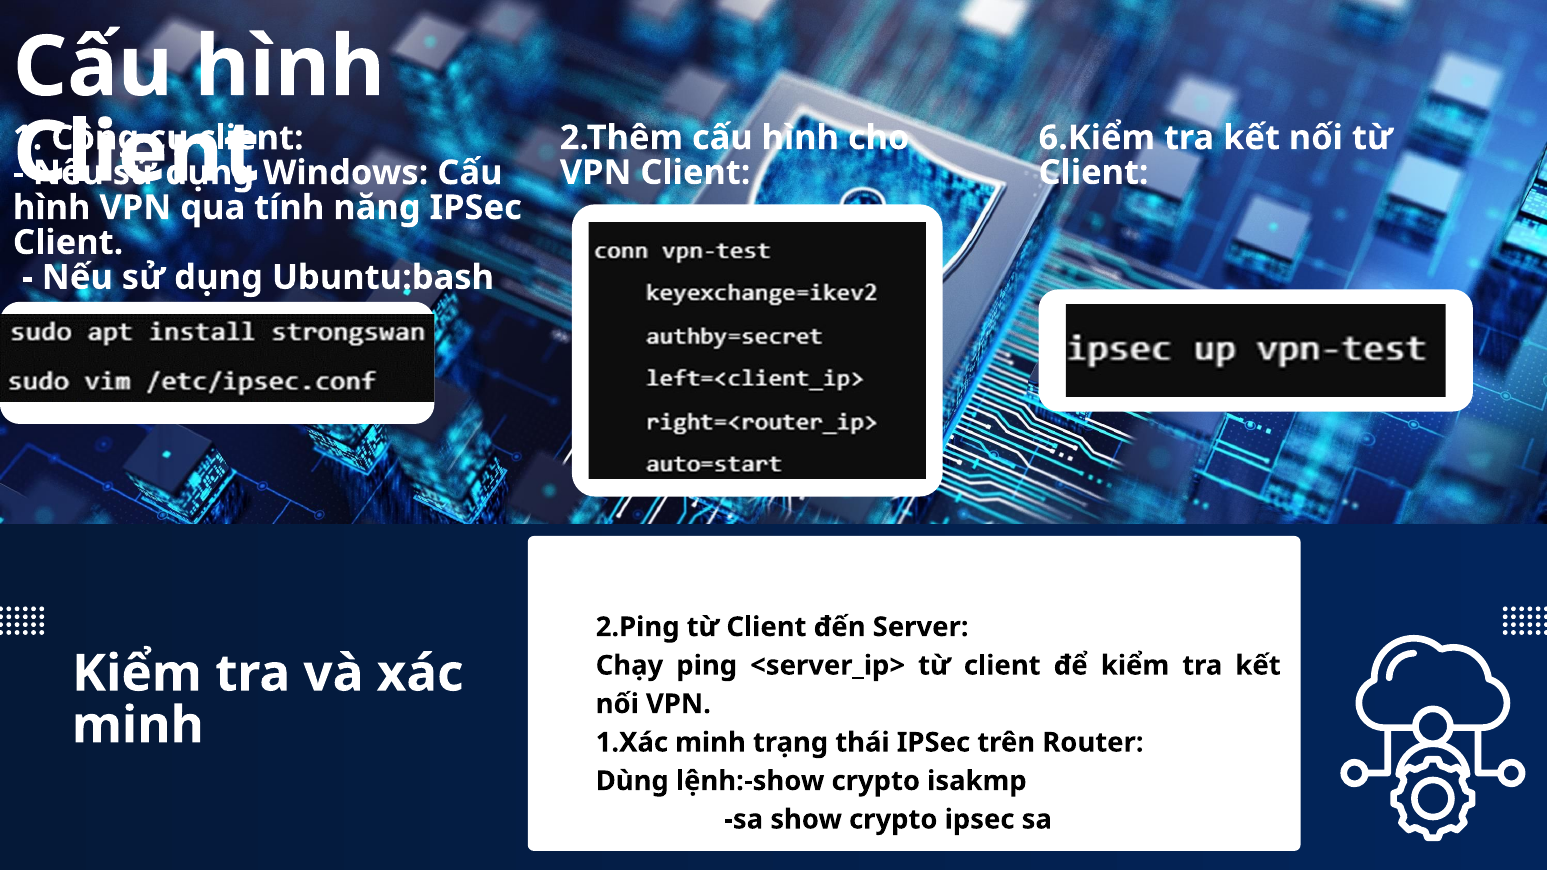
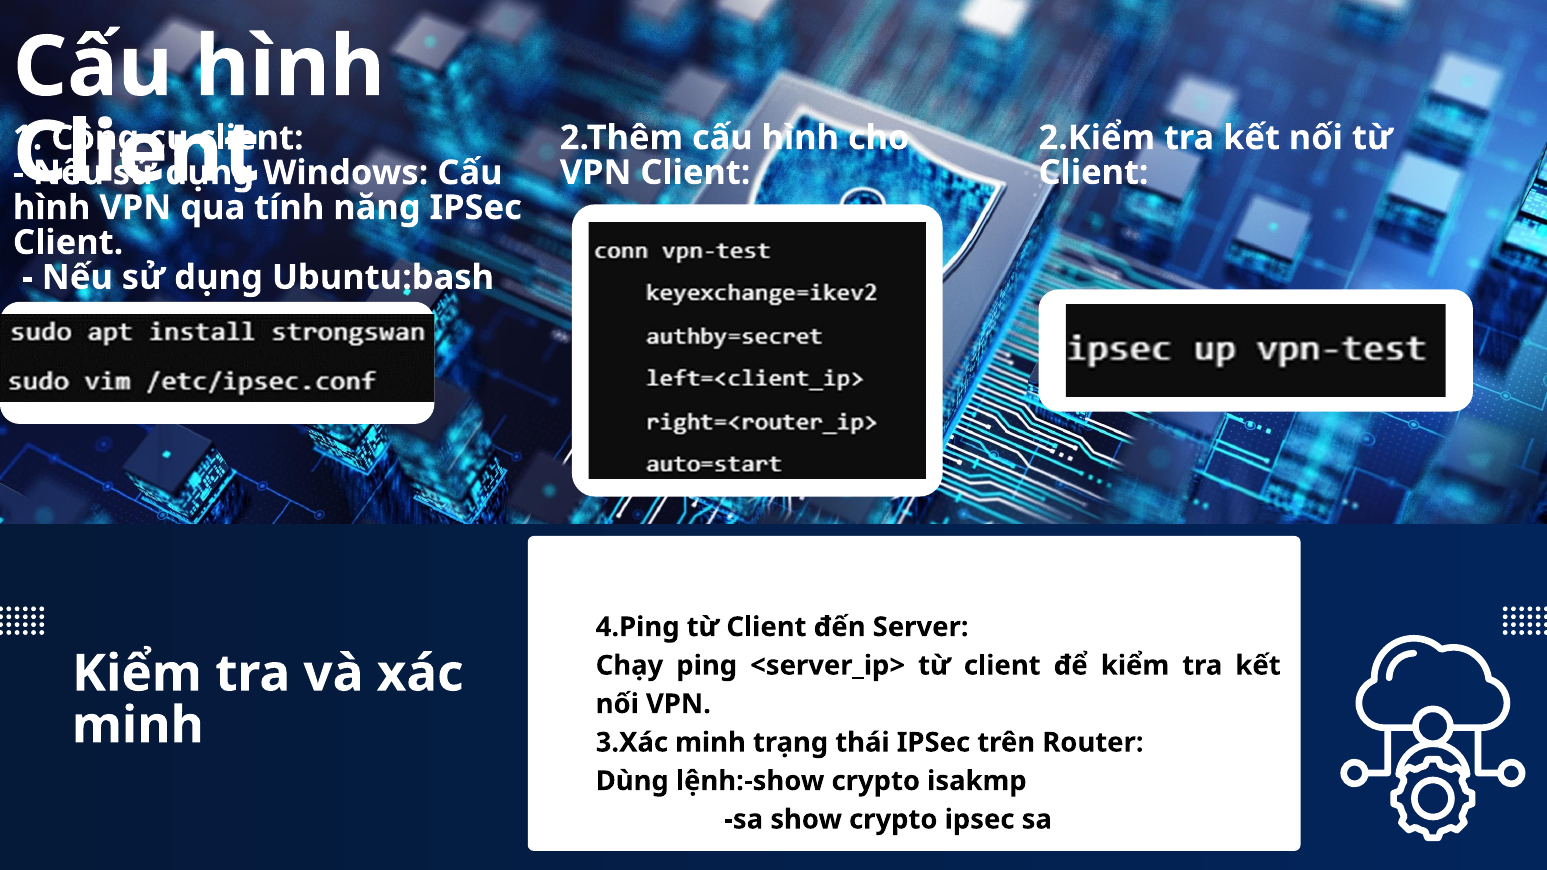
6.Kiểm: 6.Kiểm -> 2.Kiểm
2.Ping: 2.Ping -> 4.Ping
1.Xác: 1.Xác -> 3.Xác
